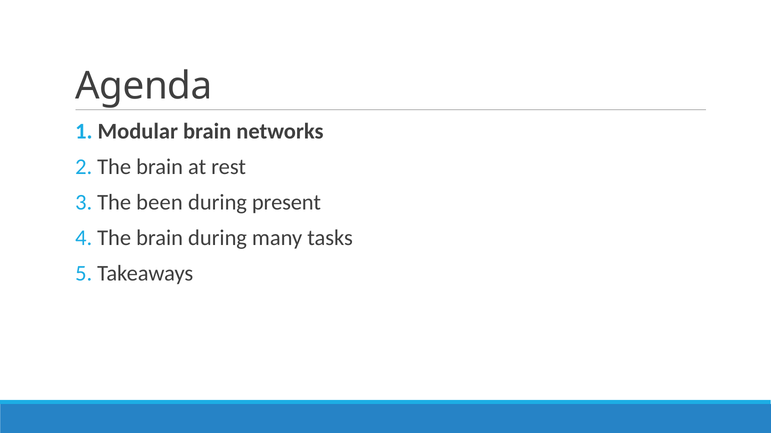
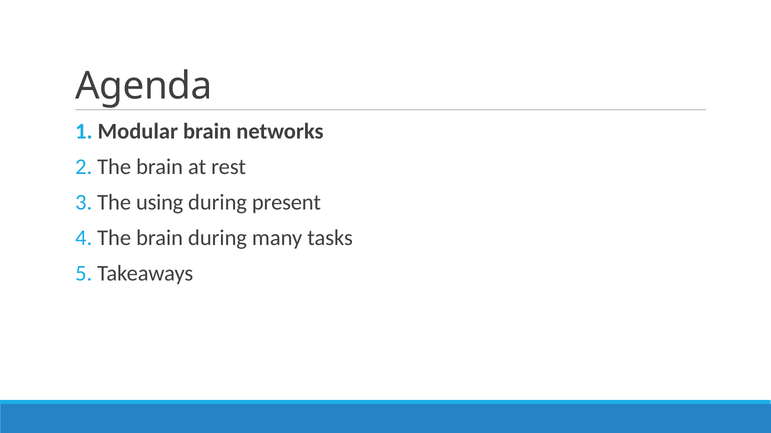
been: been -> using
